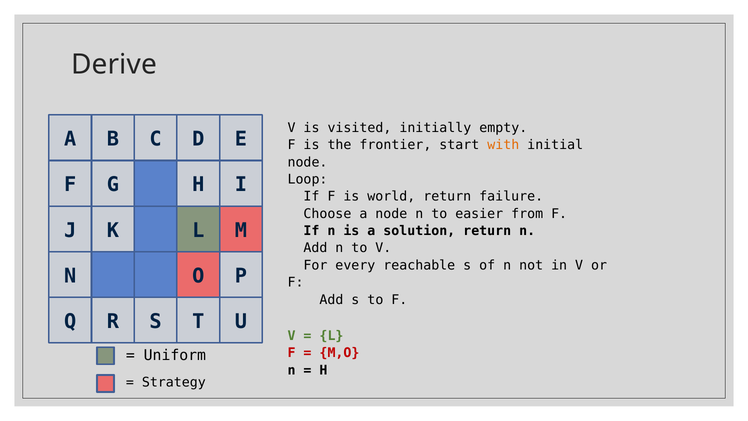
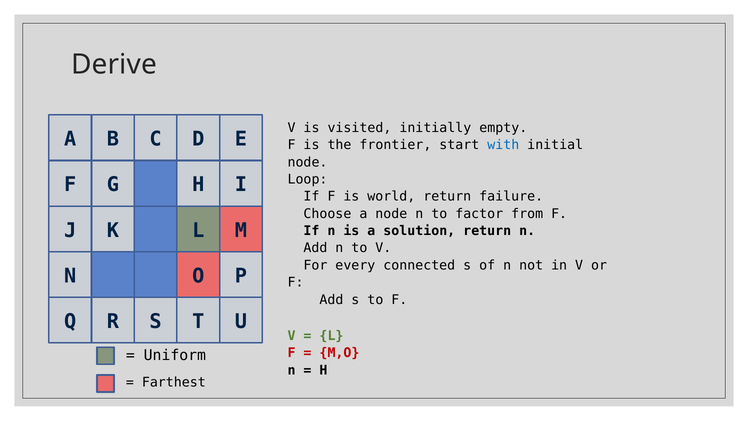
with colour: orange -> blue
easier: easier -> factor
reachable: reachable -> connected
Strategy: Strategy -> Farthest
